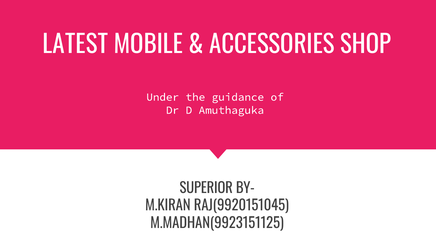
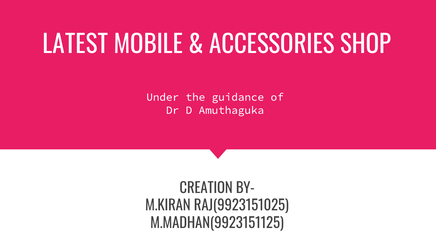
SUPERIOR: SUPERIOR -> CREATION
RAJ(9920151045: RAJ(9920151045 -> RAJ(9923151025
